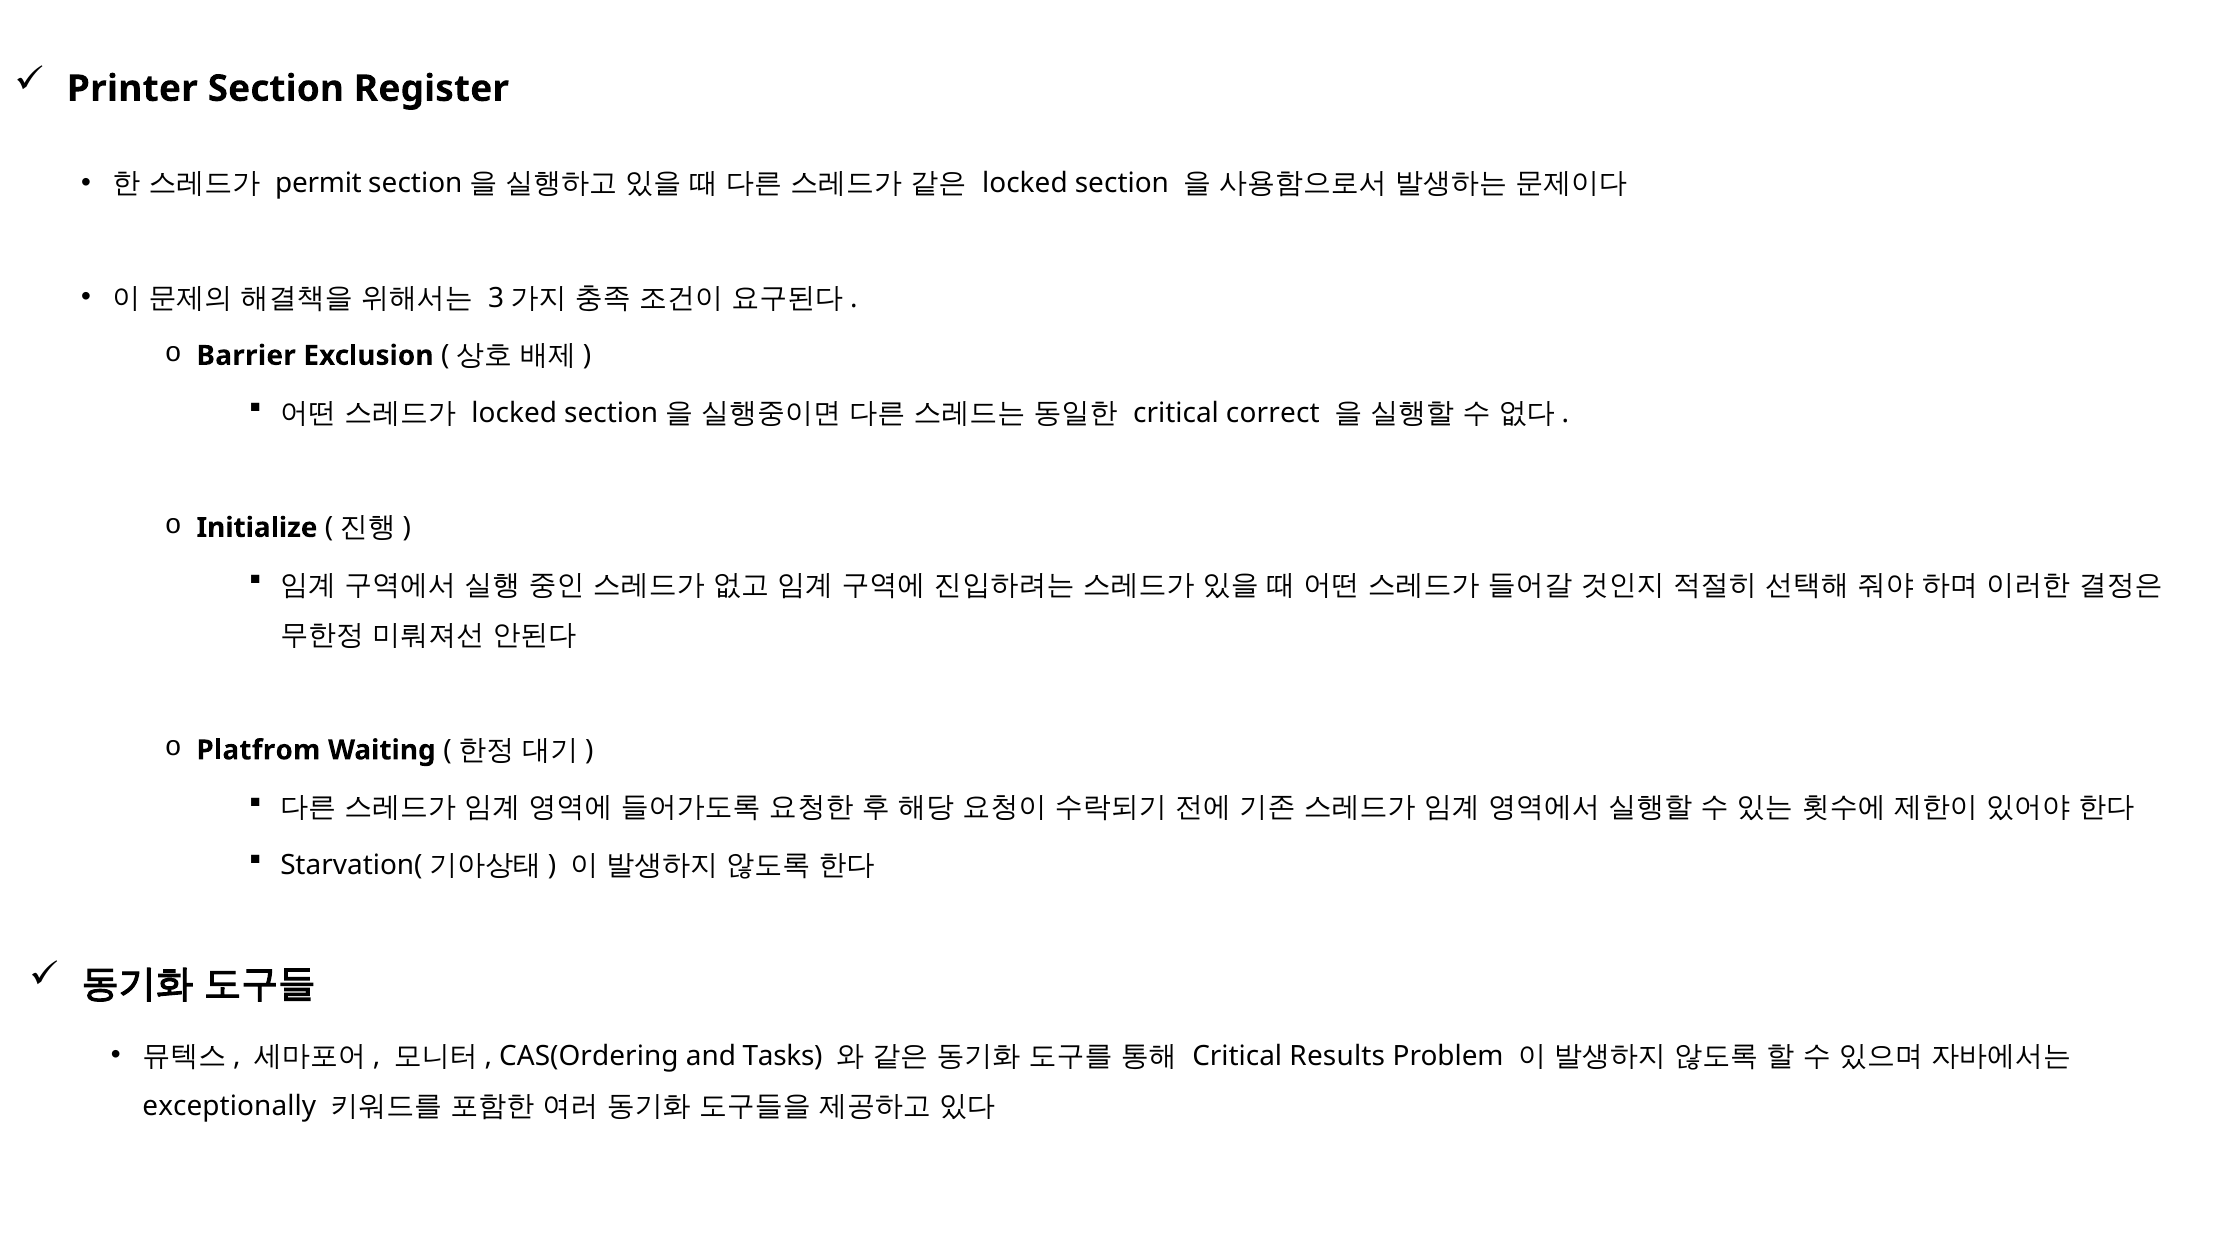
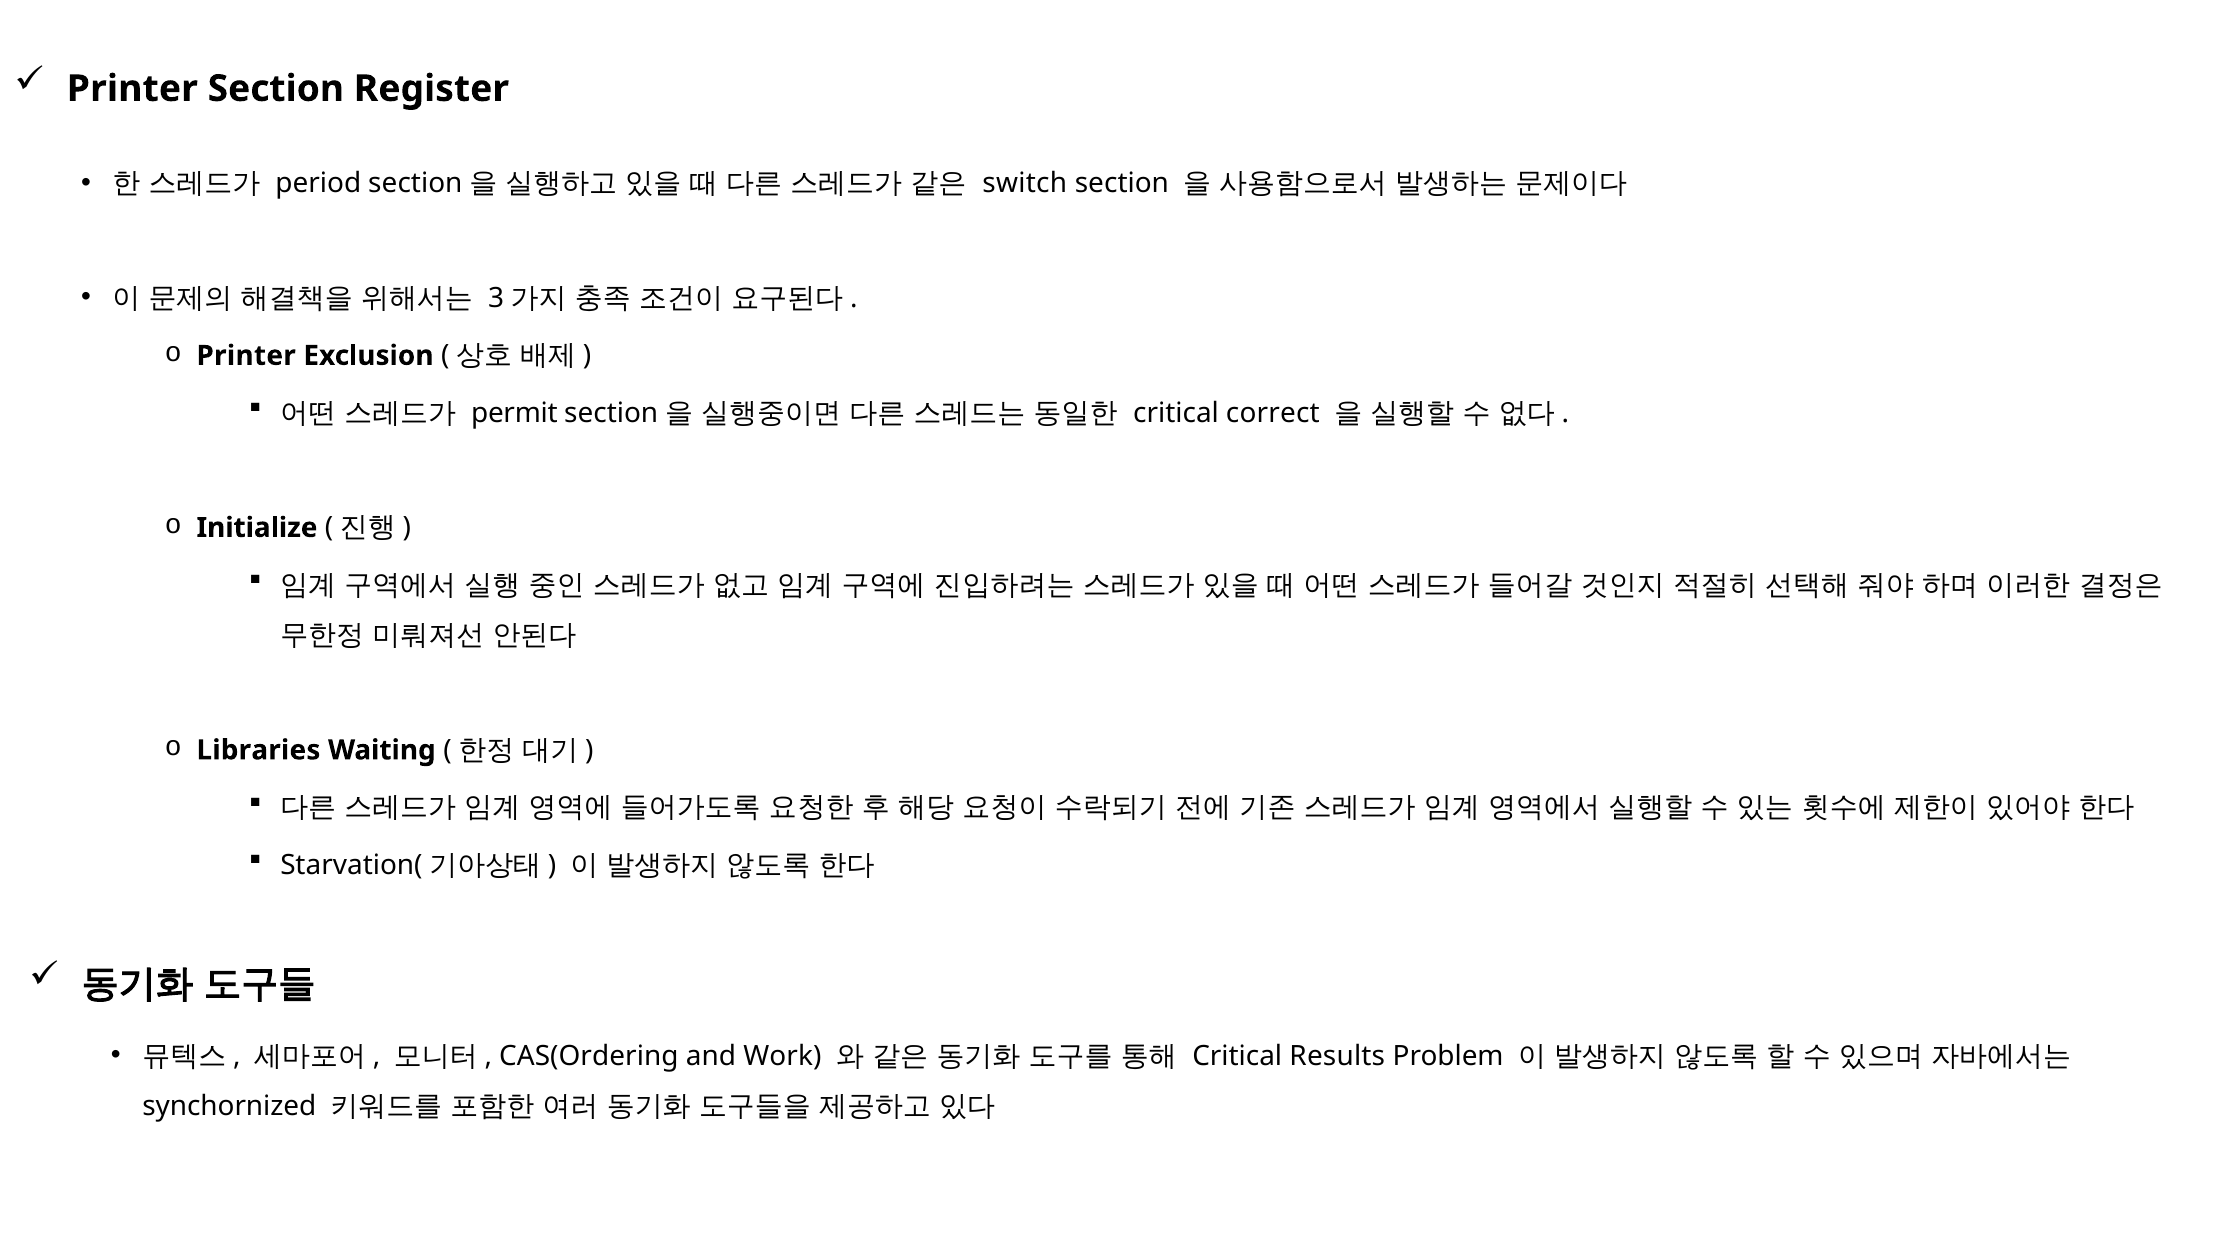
permit: permit -> period
locked at (1025, 184): locked -> switch
Barrier at (246, 356): Barrier -> Printer
locked at (514, 413): locked -> permit
Platfrom: Platfrom -> Libraries
Tasks: Tasks -> Work
exceptionally: exceptionally -> synchornized
